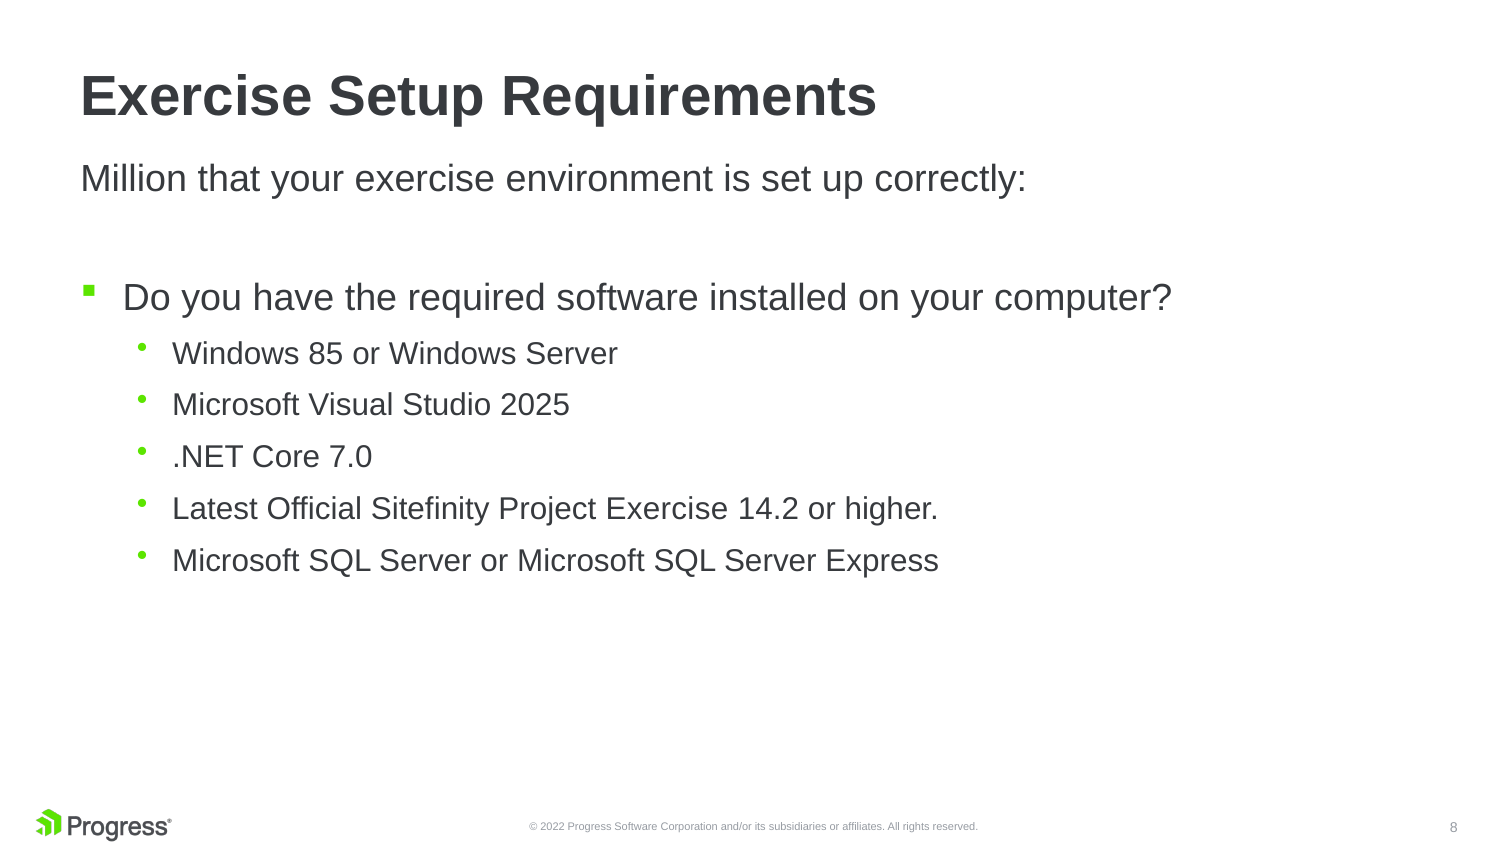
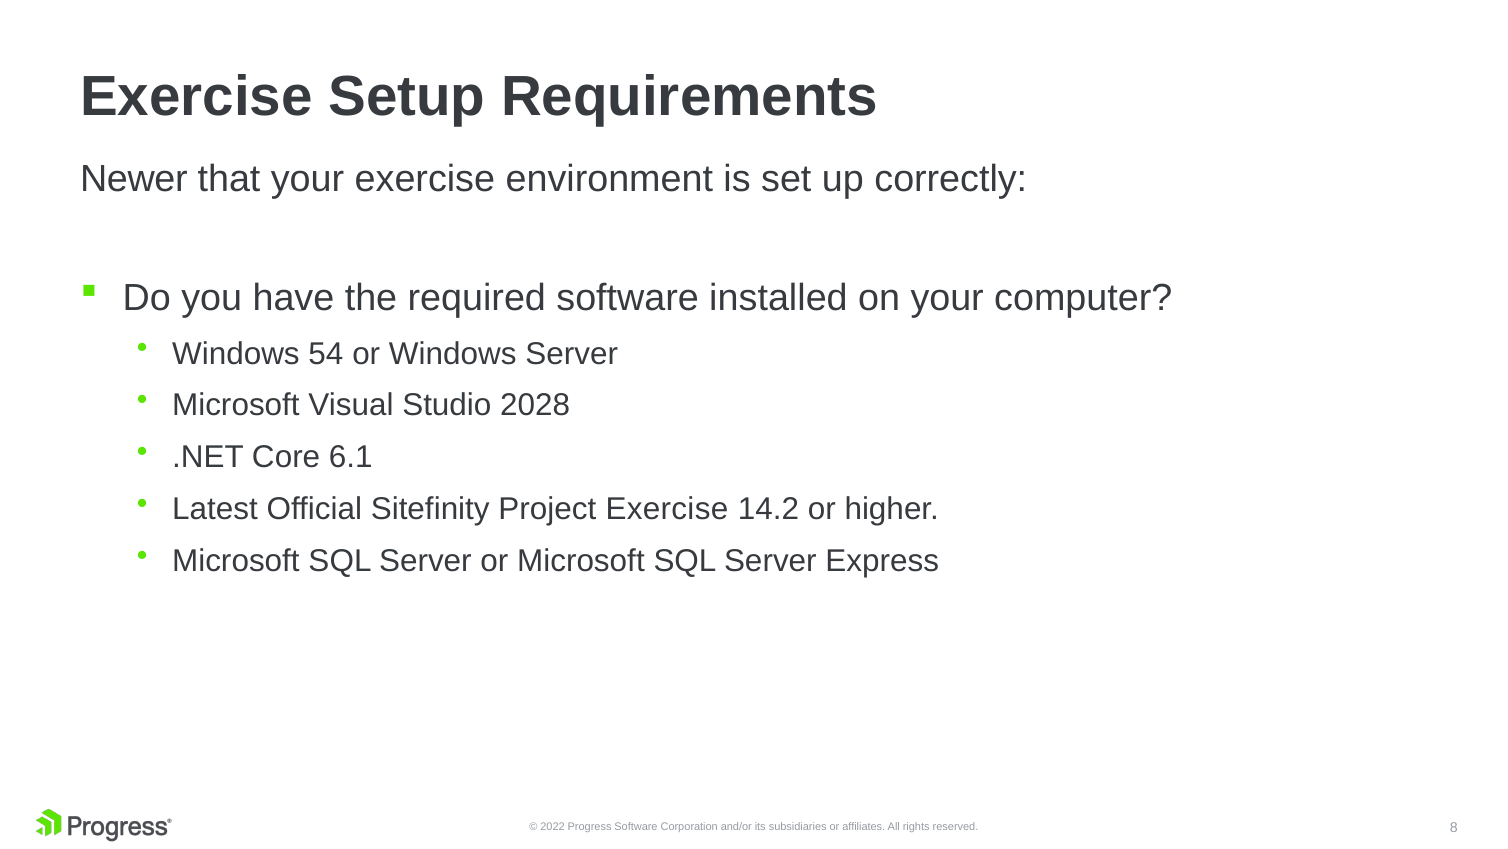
Million: Million -> Newer
85: 85 -> 54
2025: 2025 -> 2028
7.0: 7.0 -> 6.1
